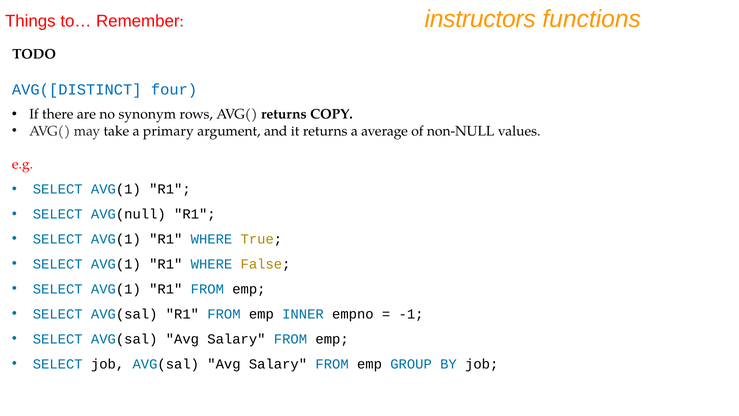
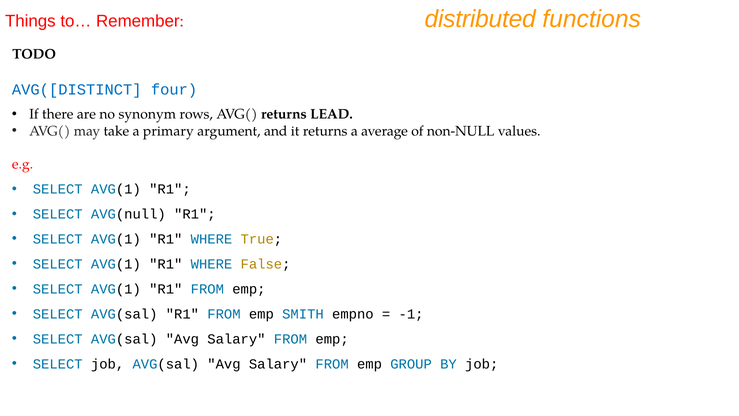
instructors: instructors -> distributed
COPY: COPY -> LEAD
INNER: INNER -> SMITH
